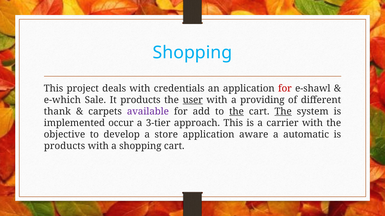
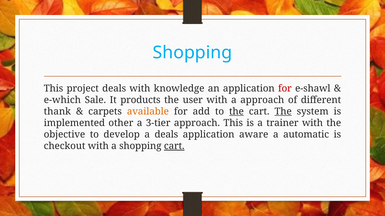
credentials: credentials -> knowledge
user underline: present -> none
a providing: providing -> approach
available colour: purple -> orange
occur: occur -> other
carrier: carrier -> trainer
a store: store -> deals
products at (65, 146): products -> checkout
cart at (174, 146) underline: none -> present
